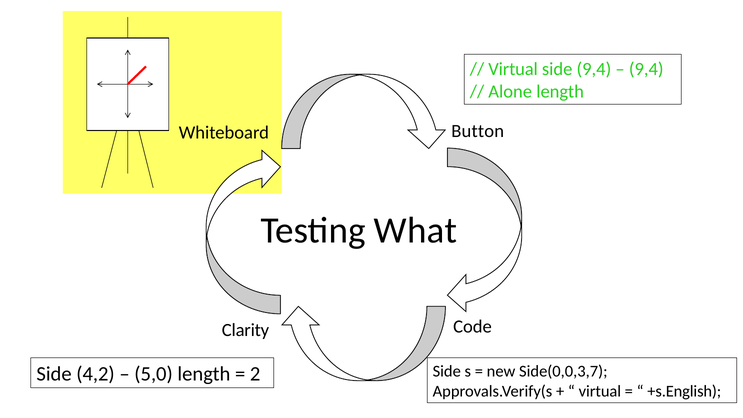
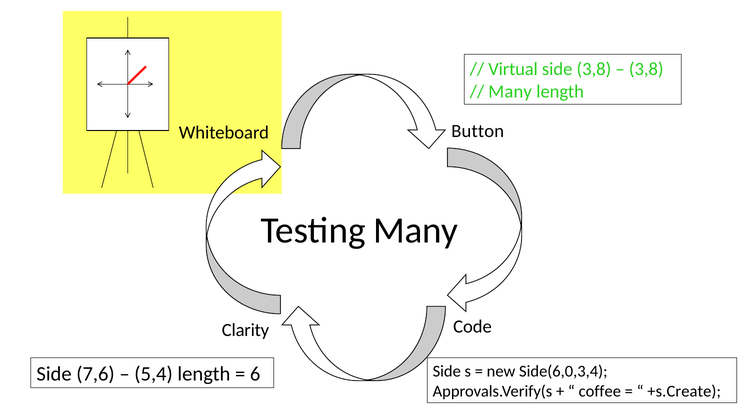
side 9,4: 9,4 -> 3,8
9,4 at (646, 69): 9,4 -> 3,8
Alone at (510, 92): Alone -> Many
Testing What: What -> Many
Side(0,0,3,7: Side(0,0,3,7 -> Side(6,0,3,4
4,2: 4,2 -> 7,6
5,0: 5,0 -> 5,4
2: 2 -> 6
virtual at (600, 391): virtual -> coffee
+s.English: +s.English -> +s.Create
